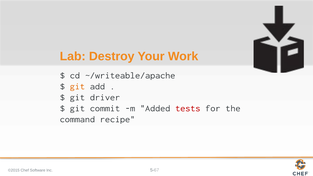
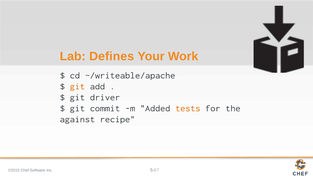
Destroy: Destroy -> Defines
tests colour: red -> orange
command: command -> against
